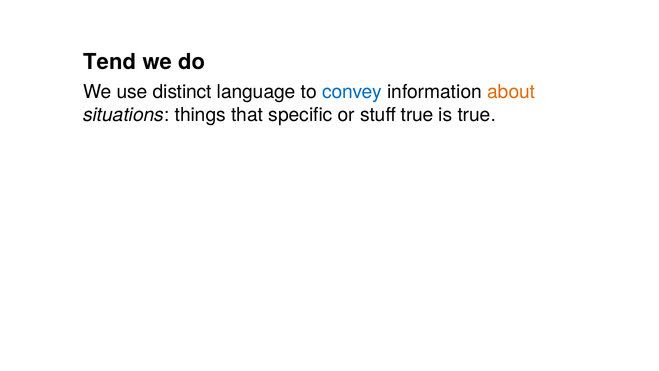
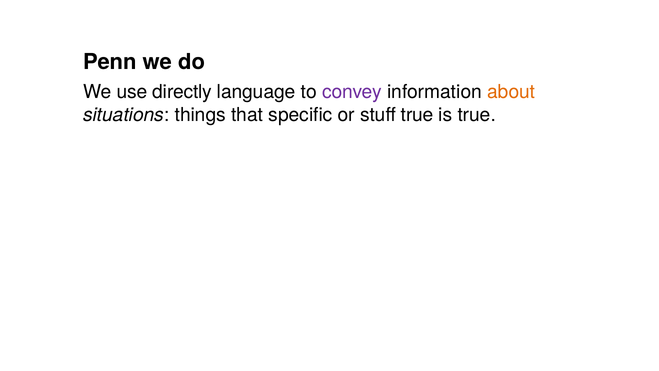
Tend: Tend -> Penn
distinct: distinct -> directly
convey colour: blue -> purple
